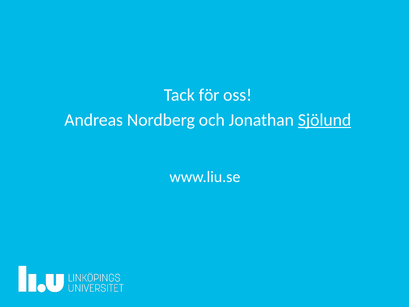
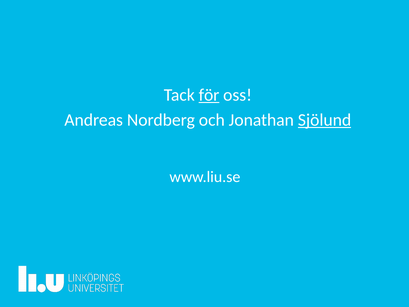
för underline: none -> present
